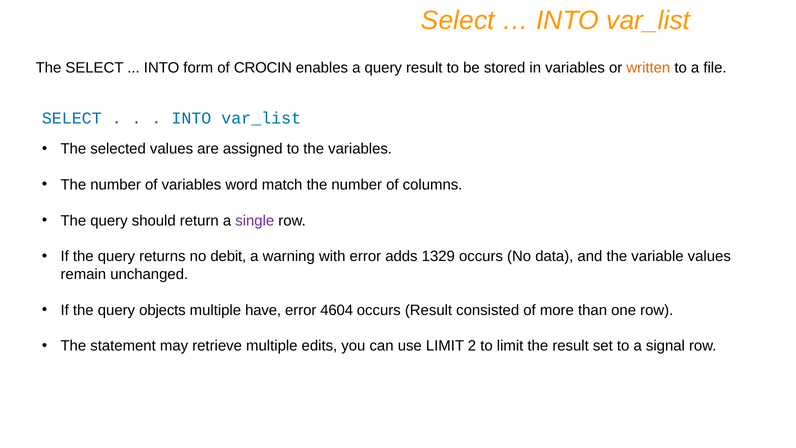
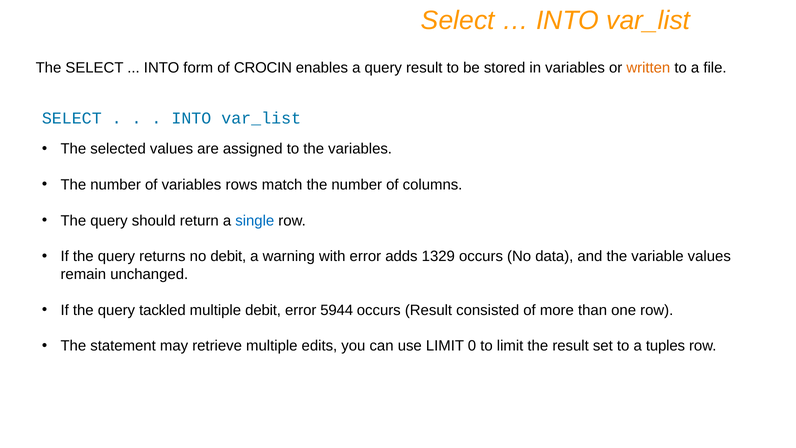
word: word -> rows
single colour: purple -> blue
objects: objects -> tackled
multiple have: have -> debit
4604: 4604 -> 5944
2: 2 -> 0
signal: signal -> tuples
